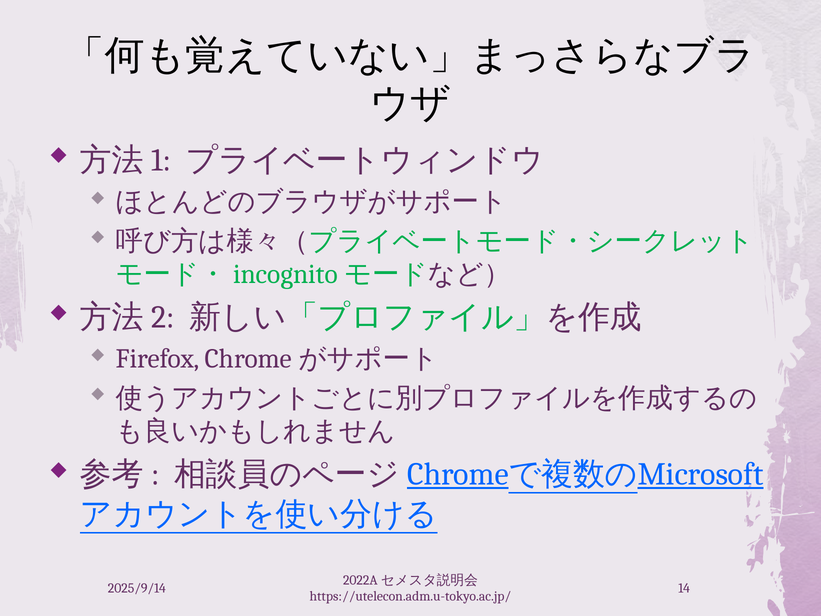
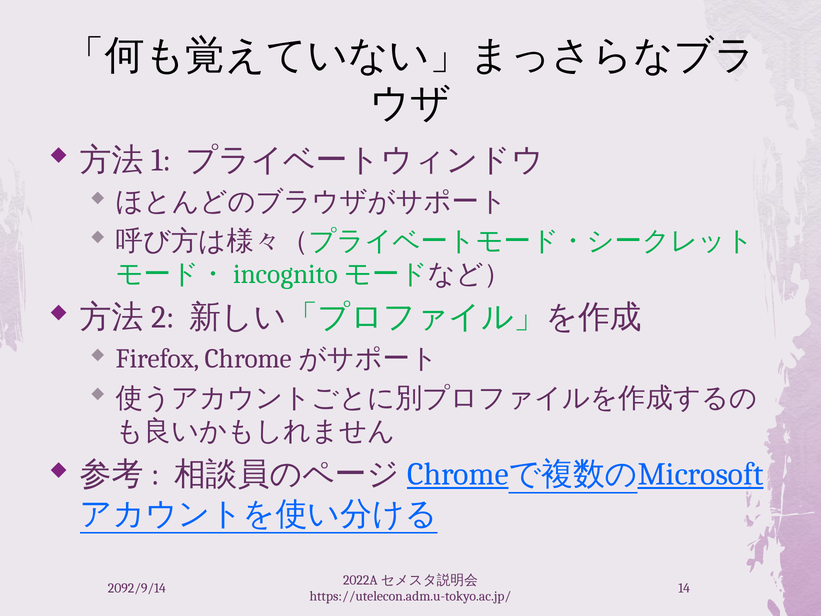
2025/9/14: 2025/9/14 -> 2092/9/14
